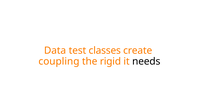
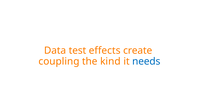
classes: classes -> effects
rigid: rigid -> kind
needs colour: black -> blue
